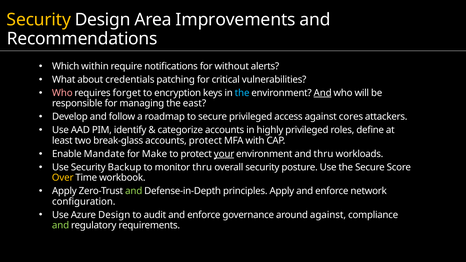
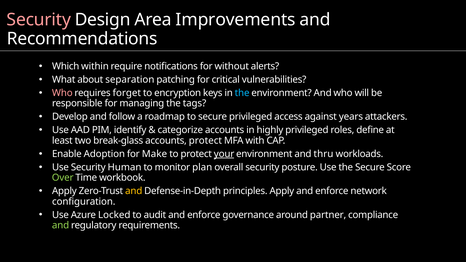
Security at (39, 20) colour: yellow -> pink
credentials: credentials -> separation
And at (323, 93) underline: present -> none
east: east -> tags
cores: cores -> years
Mandate: Mandate -> Adoption
Backup: Backup -> Human
monitor thru: thru -> plan
Over colour: yellow -> light green
and at (134, 191) colour: light green -> yellow
Azure Design: Design -> Locked
around against: against -> partner
